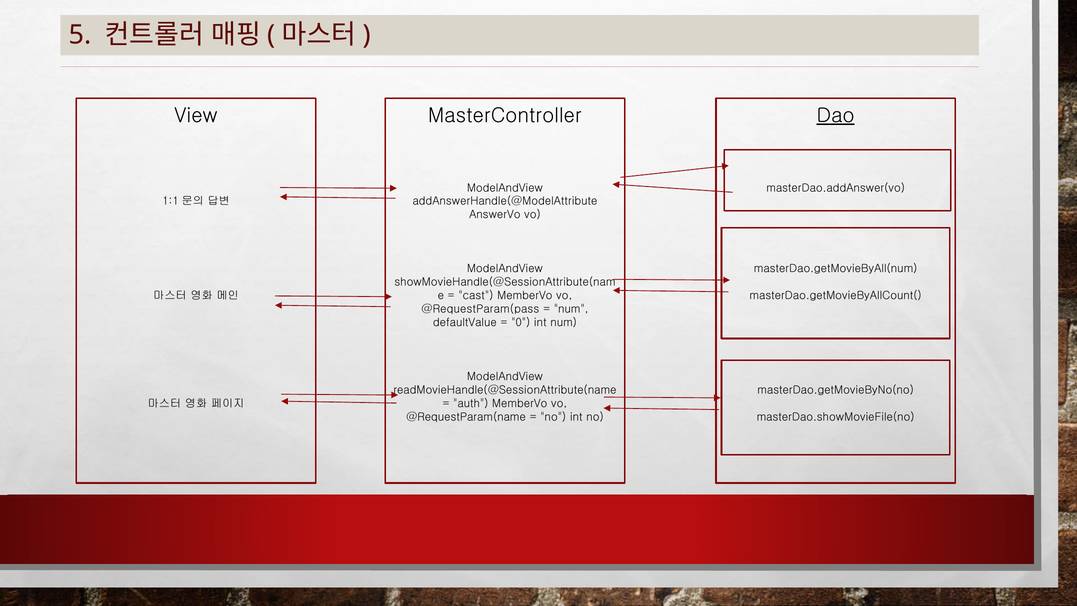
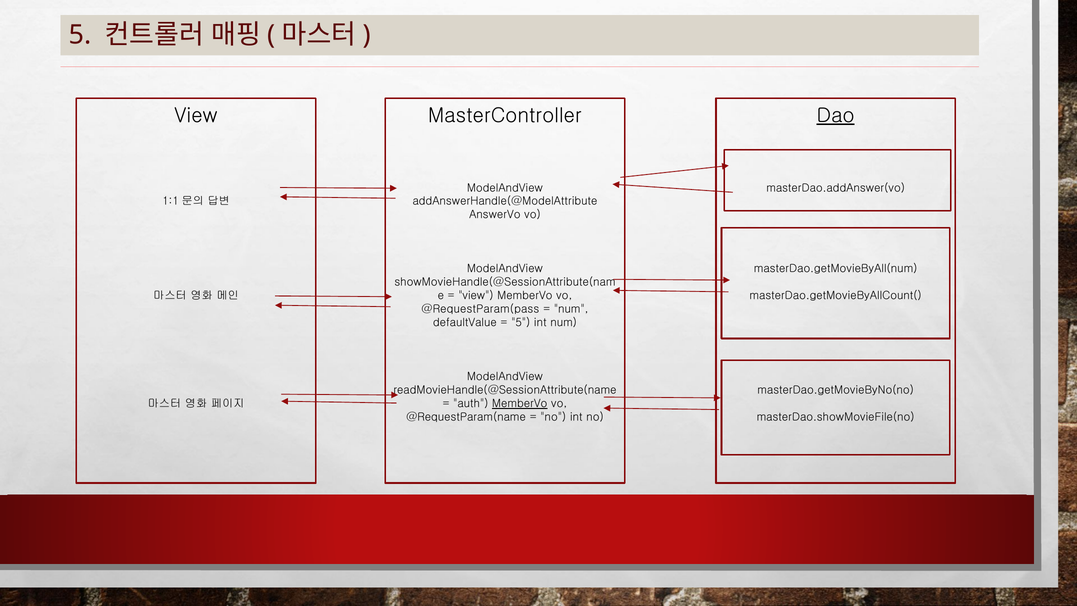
cast at (476, 296): cast -> view
0 at (521, 323): 0 -> 5
MemberVo at (520, 403) underline: none -> present
